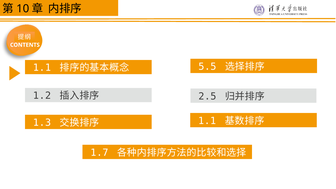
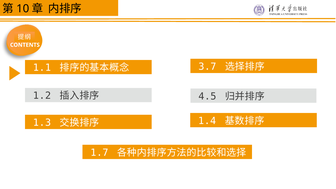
5.5: 5.5 -> 3.7
2.5: 2.5 -> 4.5
1.1 at (207, 121): 1.1 -> 1.4
